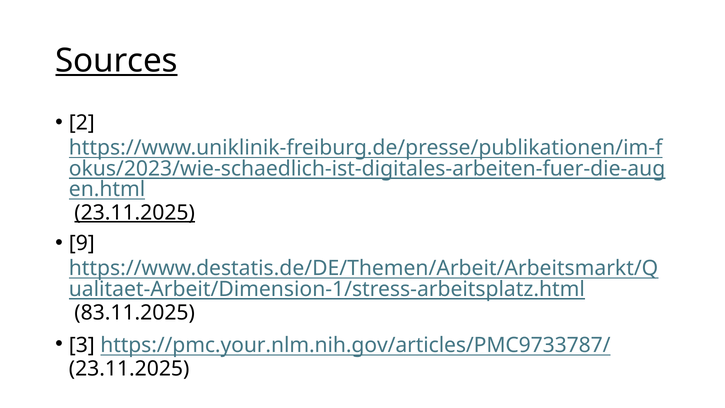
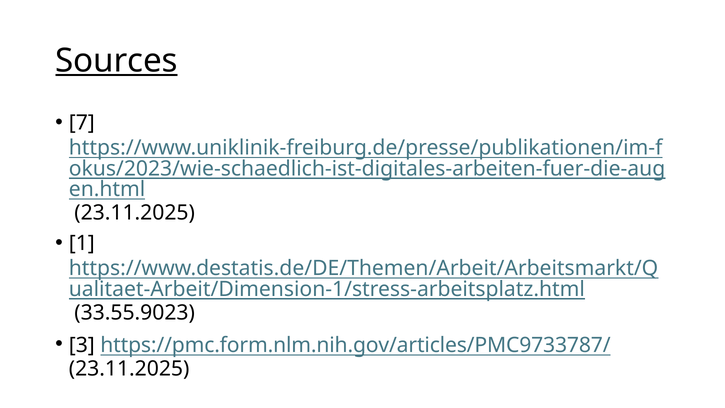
2: 2 -> 7
23.11.2025 at (135, 213) underline: present -> none
9: 9 -> 1
83.11.2025: 83.11.2025 -> 33.55.9023
https://pmc.your.nlm.nih.gov/articles/PMC9733787/: https://pmc.your.nlm.nih.gov/articles/PMC9733787/ -> https://pmc.form.nlm.nih.gov/articles/PMC9733787/
